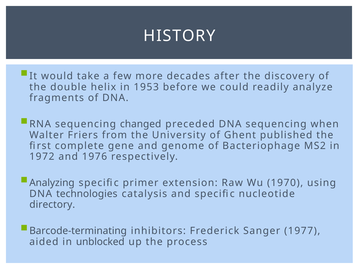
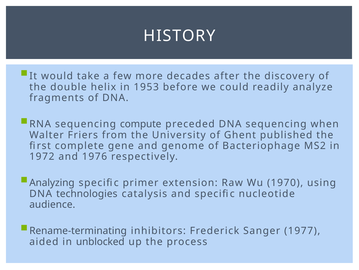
changed: changed -> compute
directory: directory -> audience
Barcode-terminating: Barcode-terminating -> Rename-terminating
